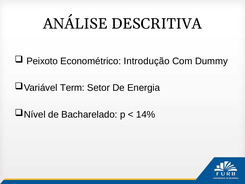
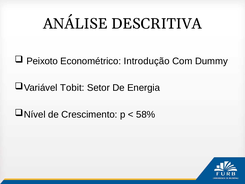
Term: Term -> Tobit
Bacharelado: Bacharelado -> Crescimento
14%: 14% -> 58%
